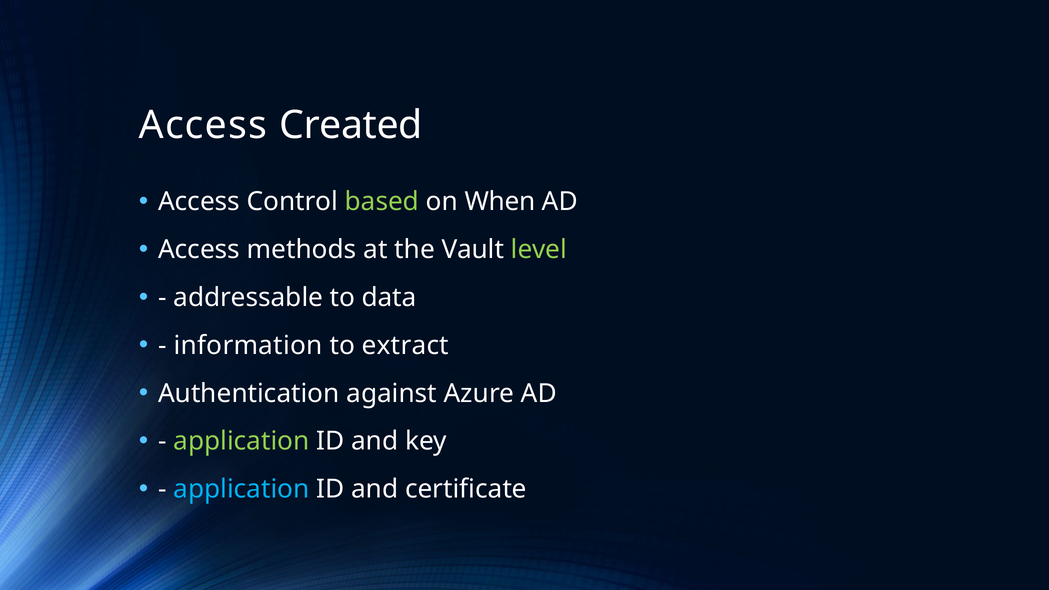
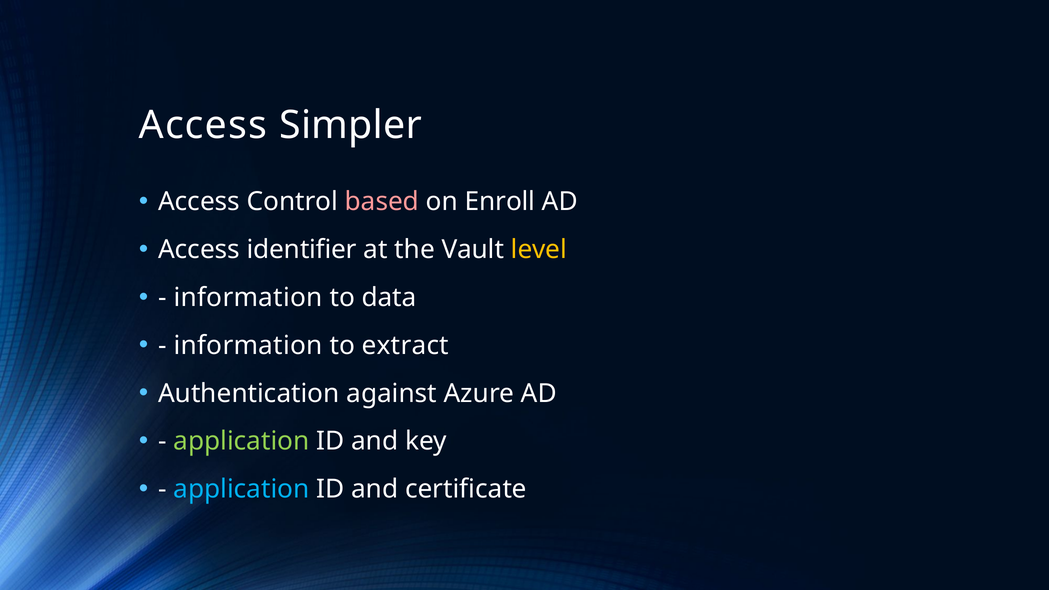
Created: Created -> Simpler
based colour: light green -> pink
When: When -> Enroll
methods: methods -> identifier
level colour: light green -> yellow
addressable at (248, 298): addressable -> information
